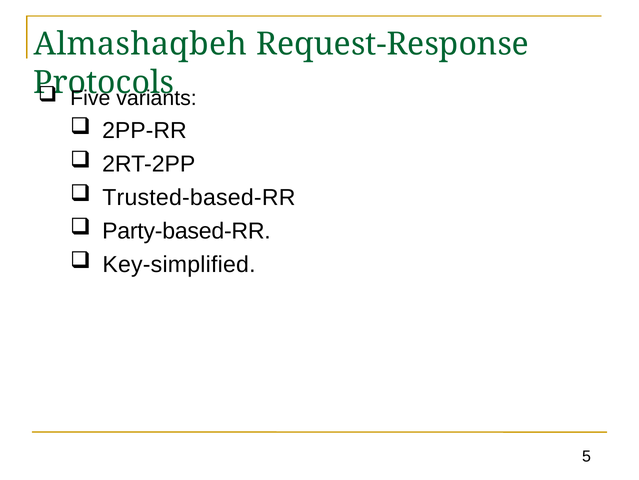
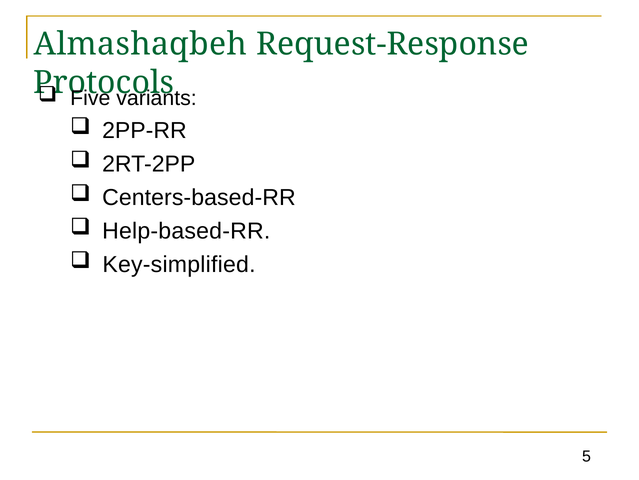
Trusted-based-RR: Trusted-based-RR -> Centers-based-RR
Party-based-RR: Party-based-RR -> Help-based-RR
